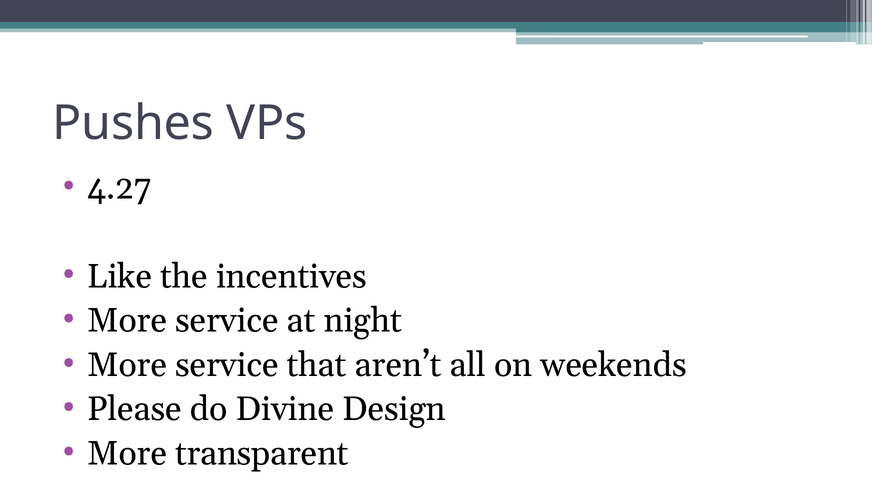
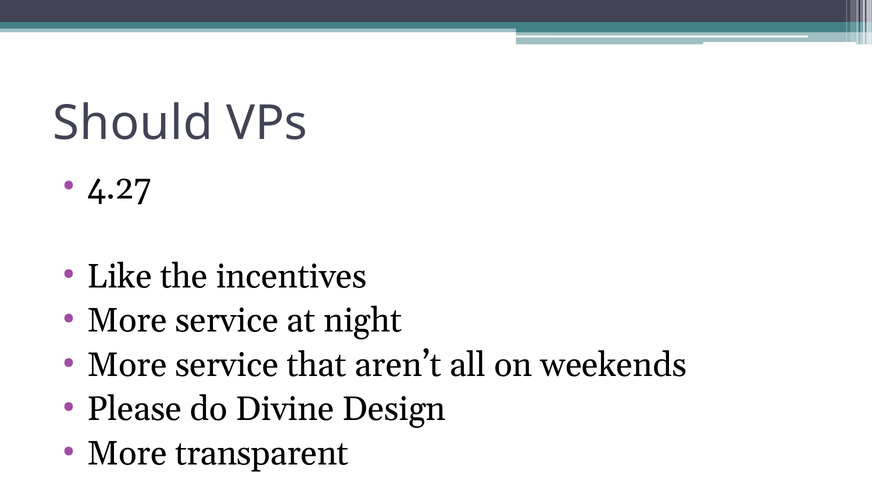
Pushes: Pushes -> Should
